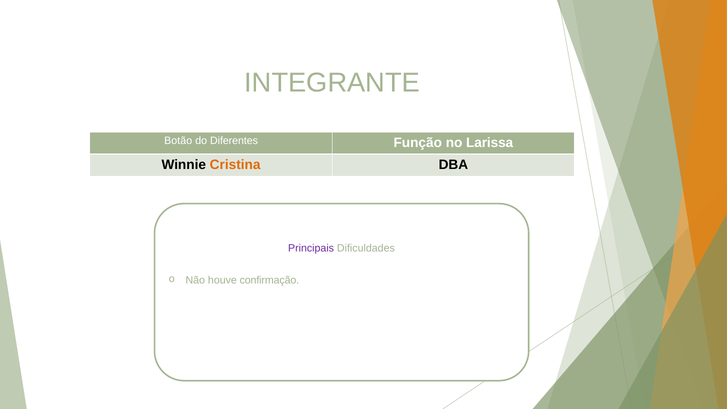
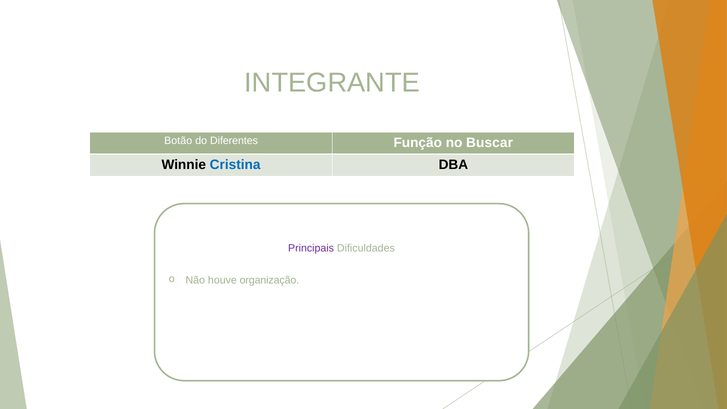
Larissa: Larissa -> Buscar
Cristina colour: orange -> blue
confirmação: confirmação -> organização
